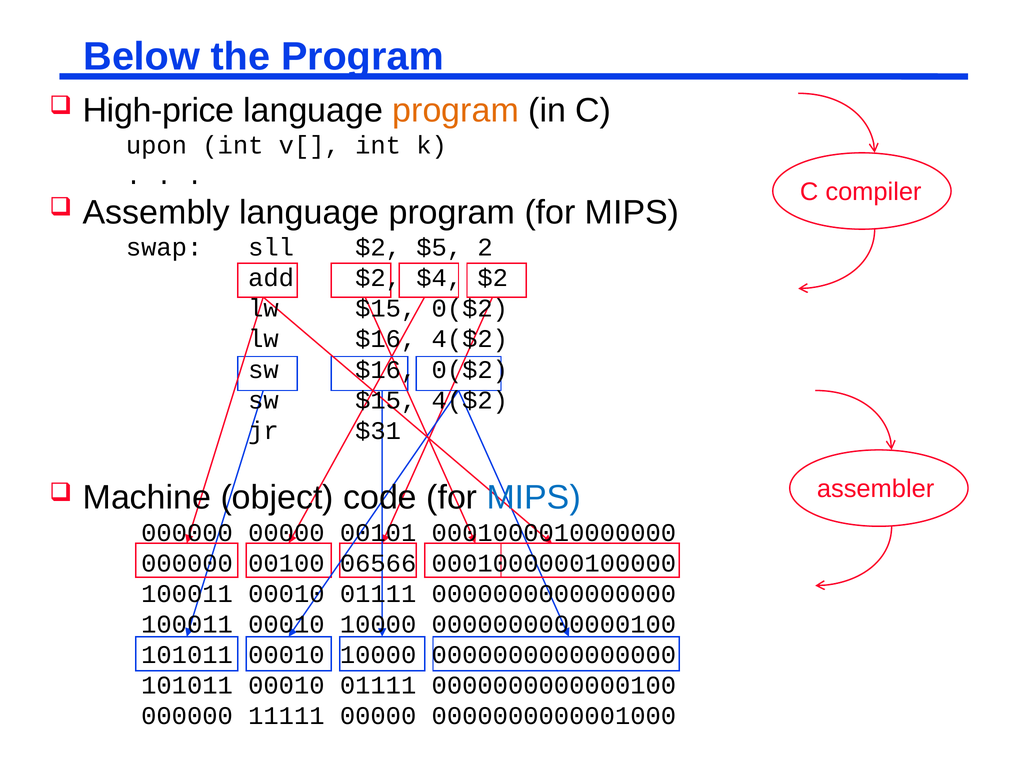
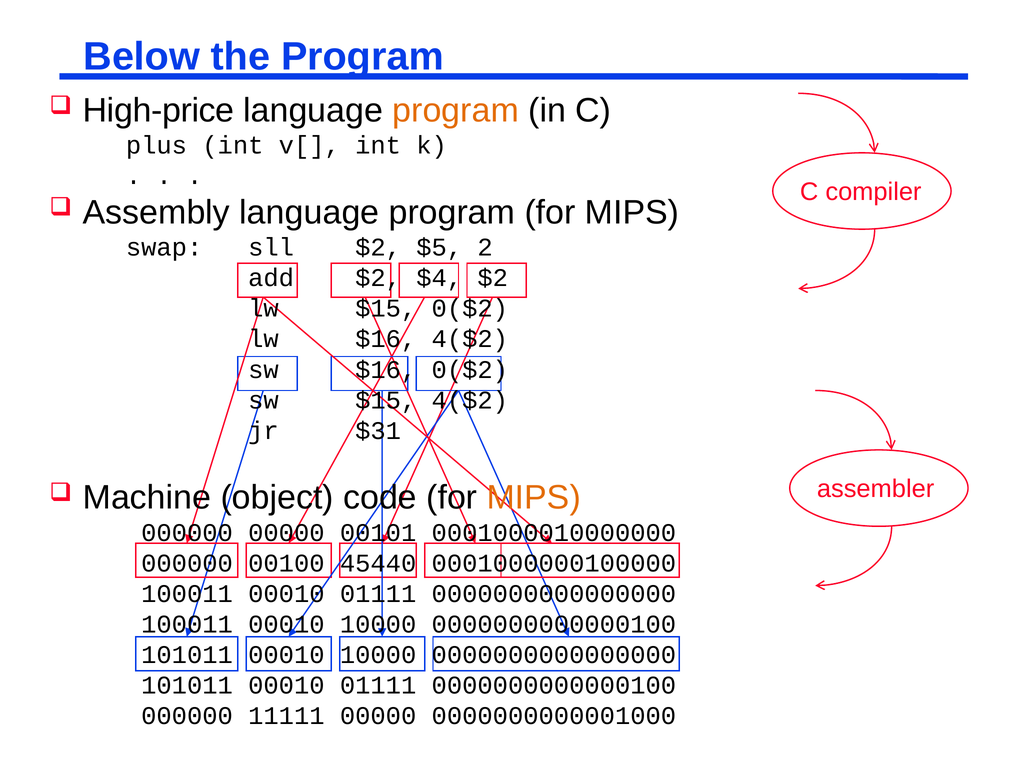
upon: upon -> plus
MIPS at (534, 498) colour: blue -> orange
06566: 06566 -> 45440
